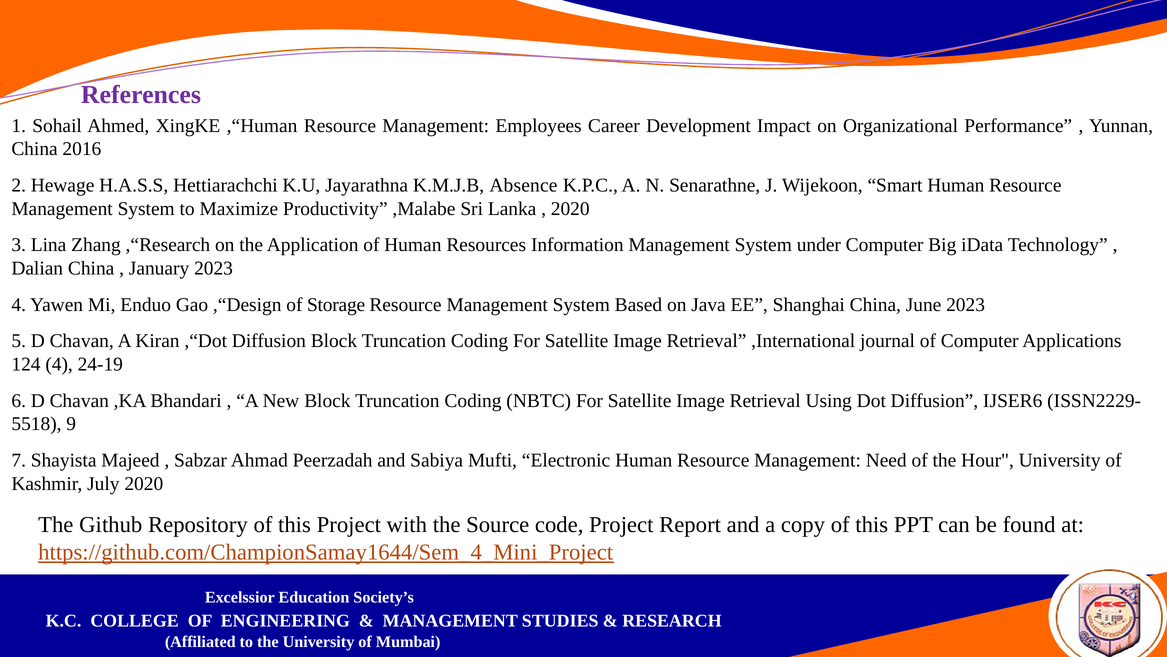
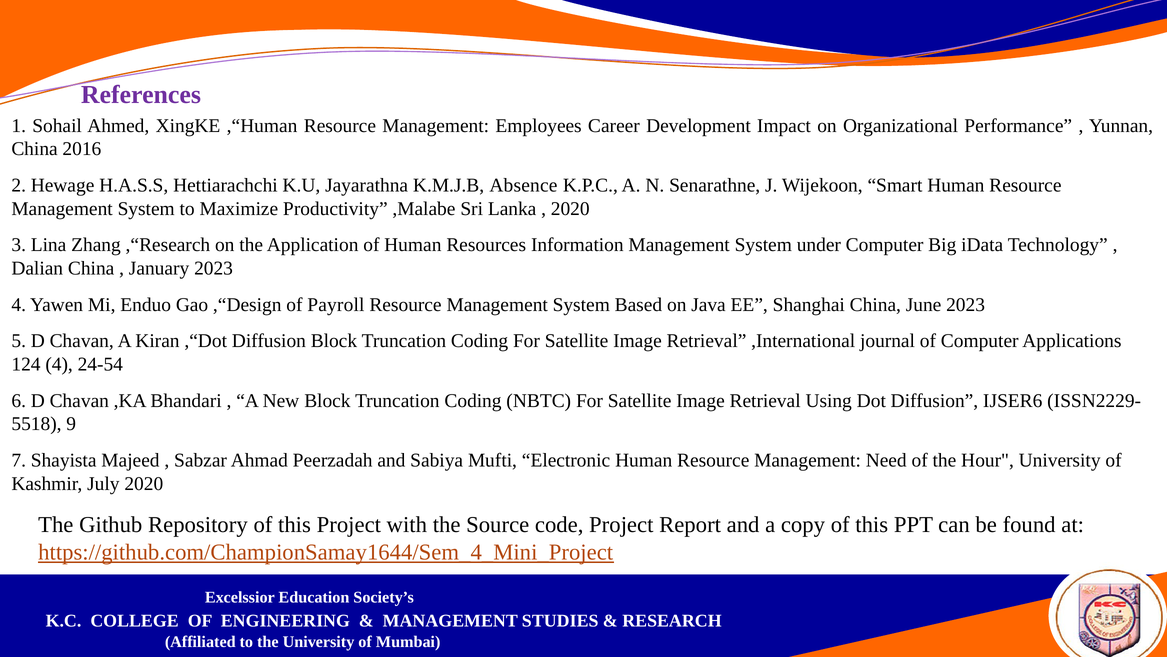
Storage: Storage -> Payroll
24-19: 24-19 -> 24-54
